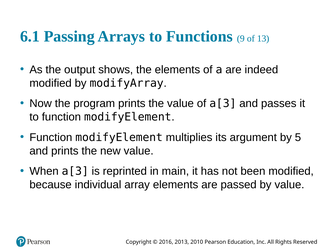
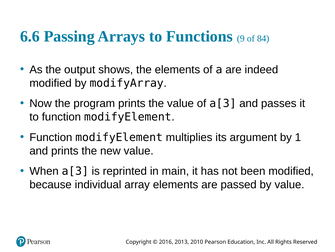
6.1: 6.1 -> 6.6
13: 13 -> 84
5: 5 -> 1
